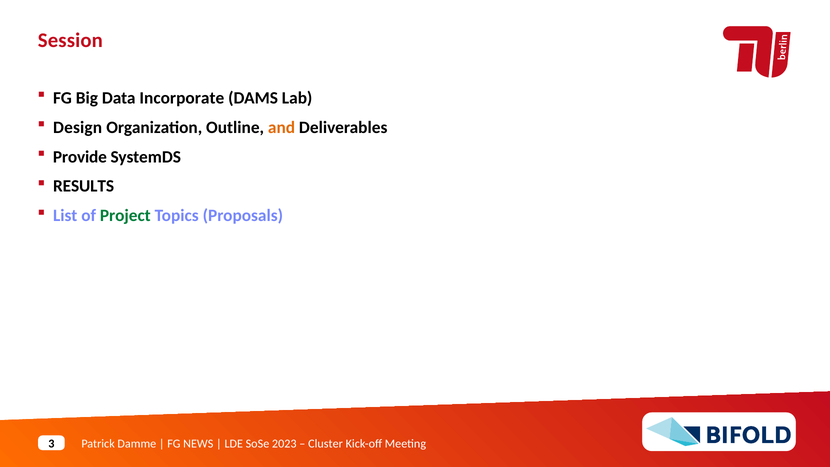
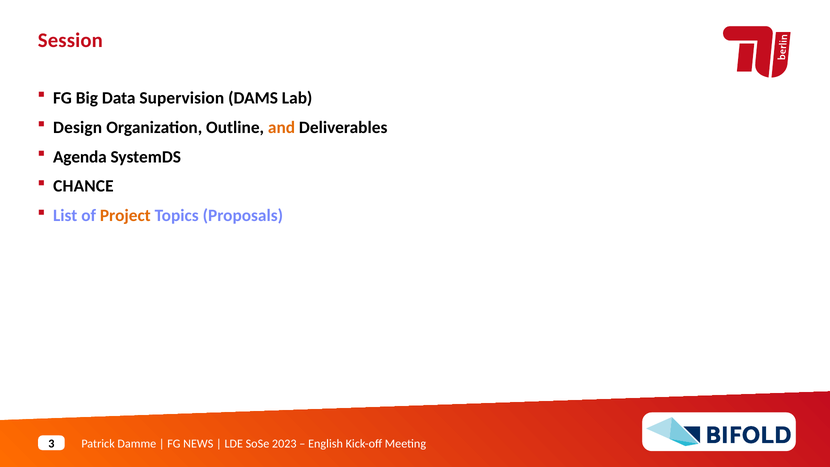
Incorporate: Incorporate -> Supervision
Provide: Provide -> Agenda
RESULTS: RESULTS -> CHANCE
Project colour: green -> orange
Cluster: Cluster -> English
